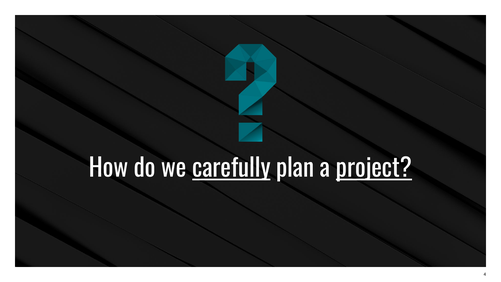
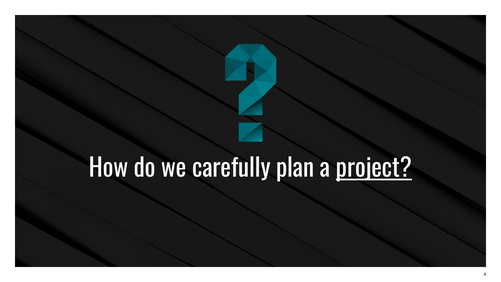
carefully underline: present -> none
